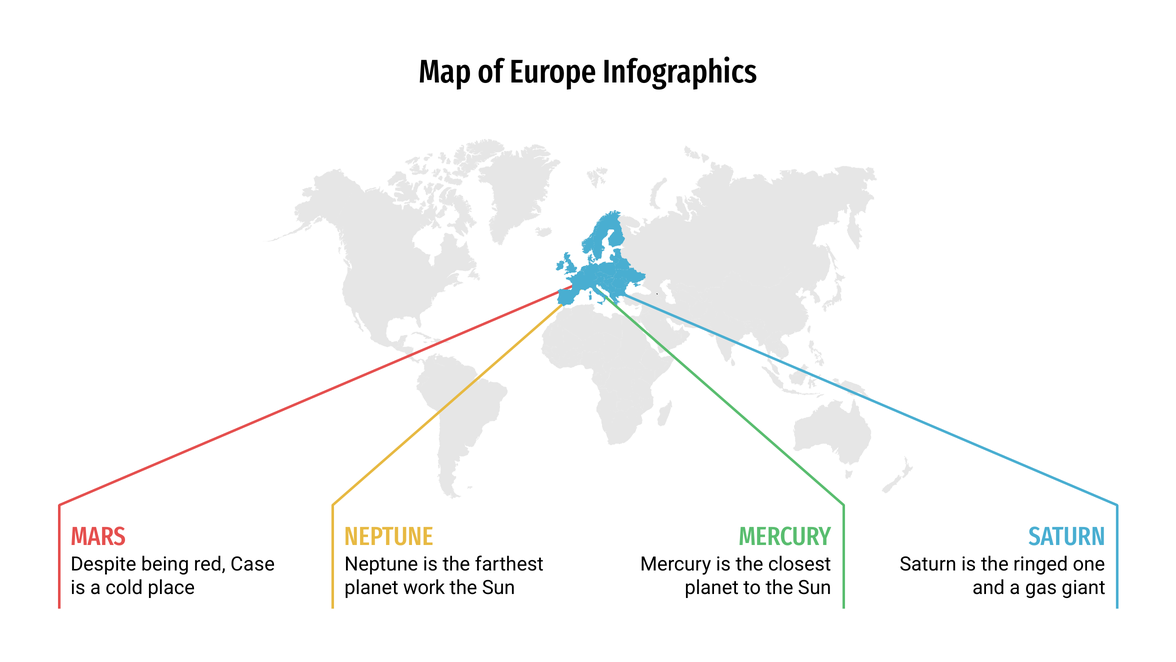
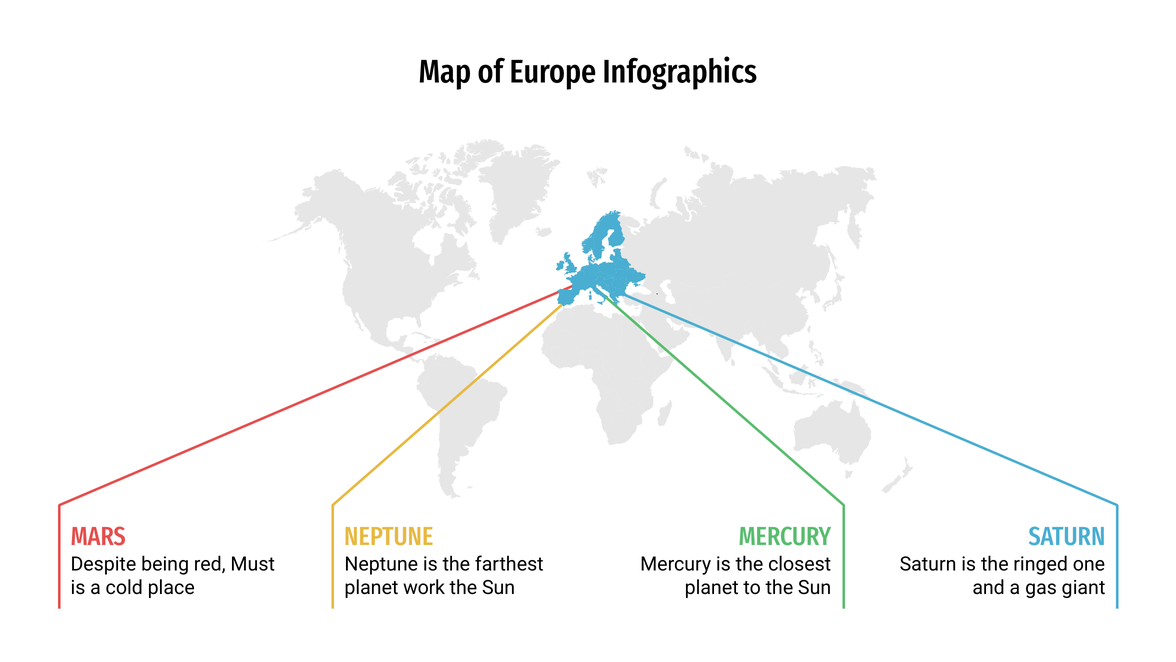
Case: Case -> Must
